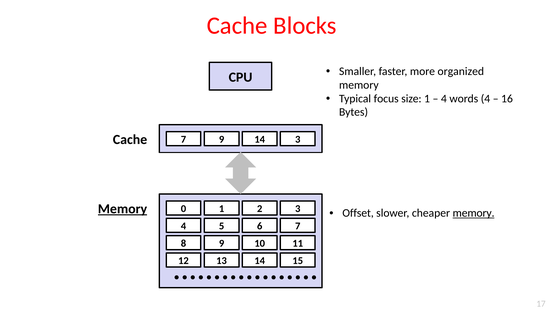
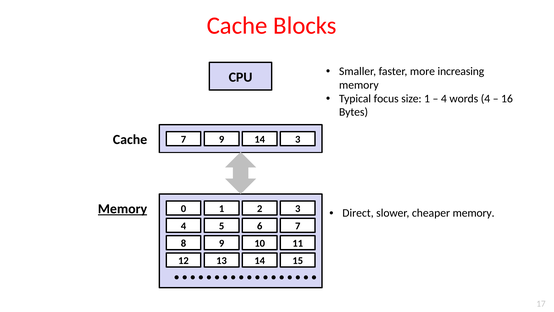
organized: organized -> increasing
Offset: Offset -> Direct
memory at (474, 213) underline: present -> none
